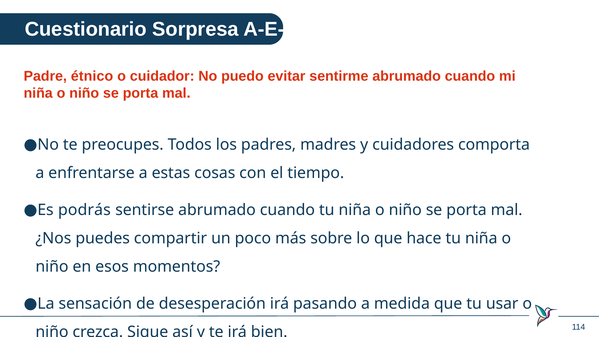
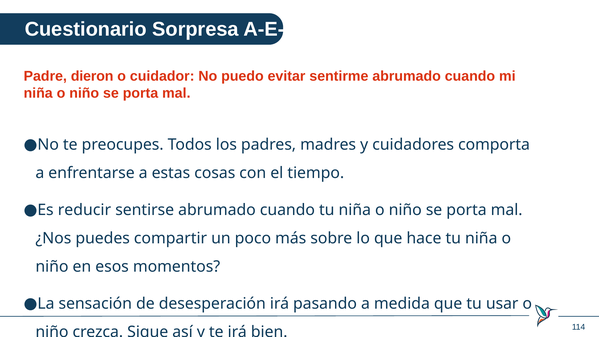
étnico: étnico -> dieron
podrás: podrás -> reducir
